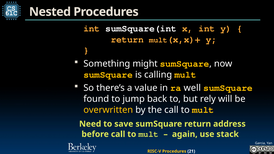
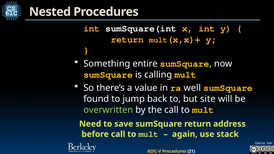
might: might -> entire
rely: rely -> site
overwritten colour: yellow -> light green
